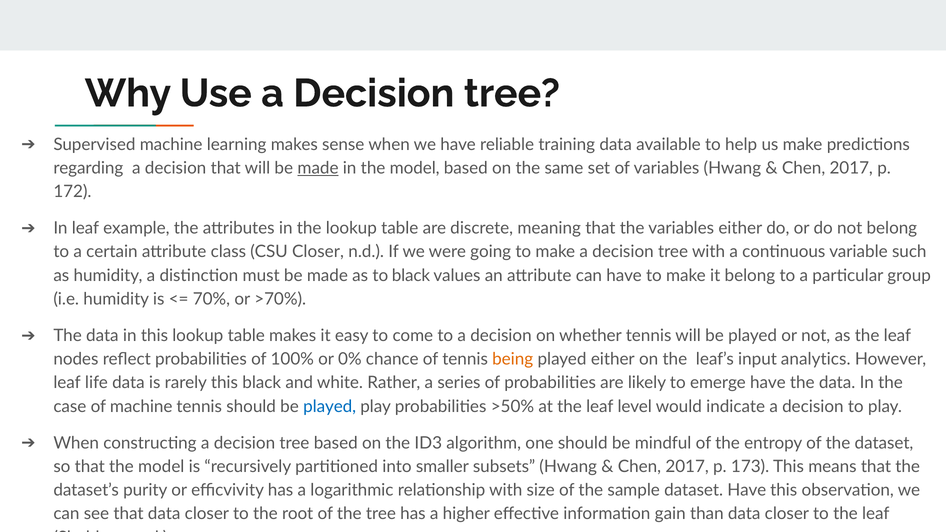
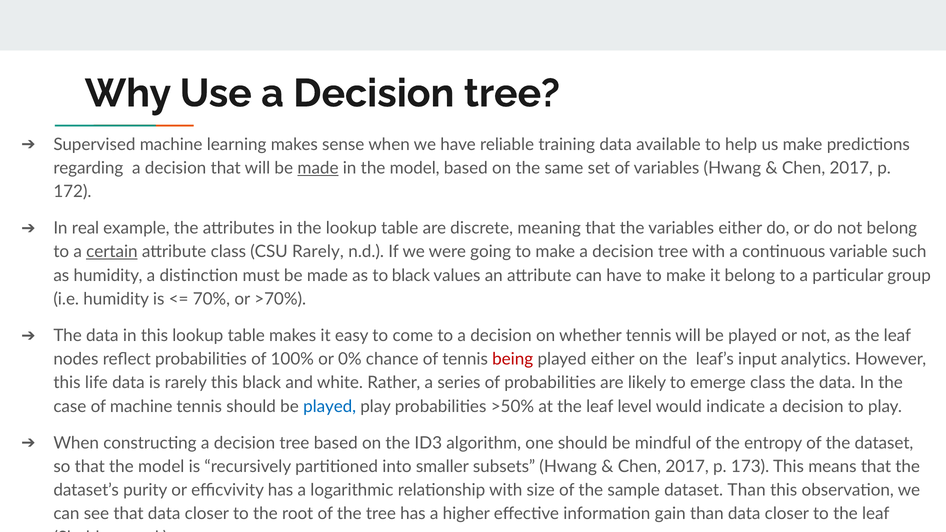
In leaf: leaf -> real
certain underline: none -> present
CSU Closer: Closer -> Rarely
being colour: orange -> red
leaf at (67, 383): leaf -> this
emerge have: have -> class
dataset Have: Have -> Than
